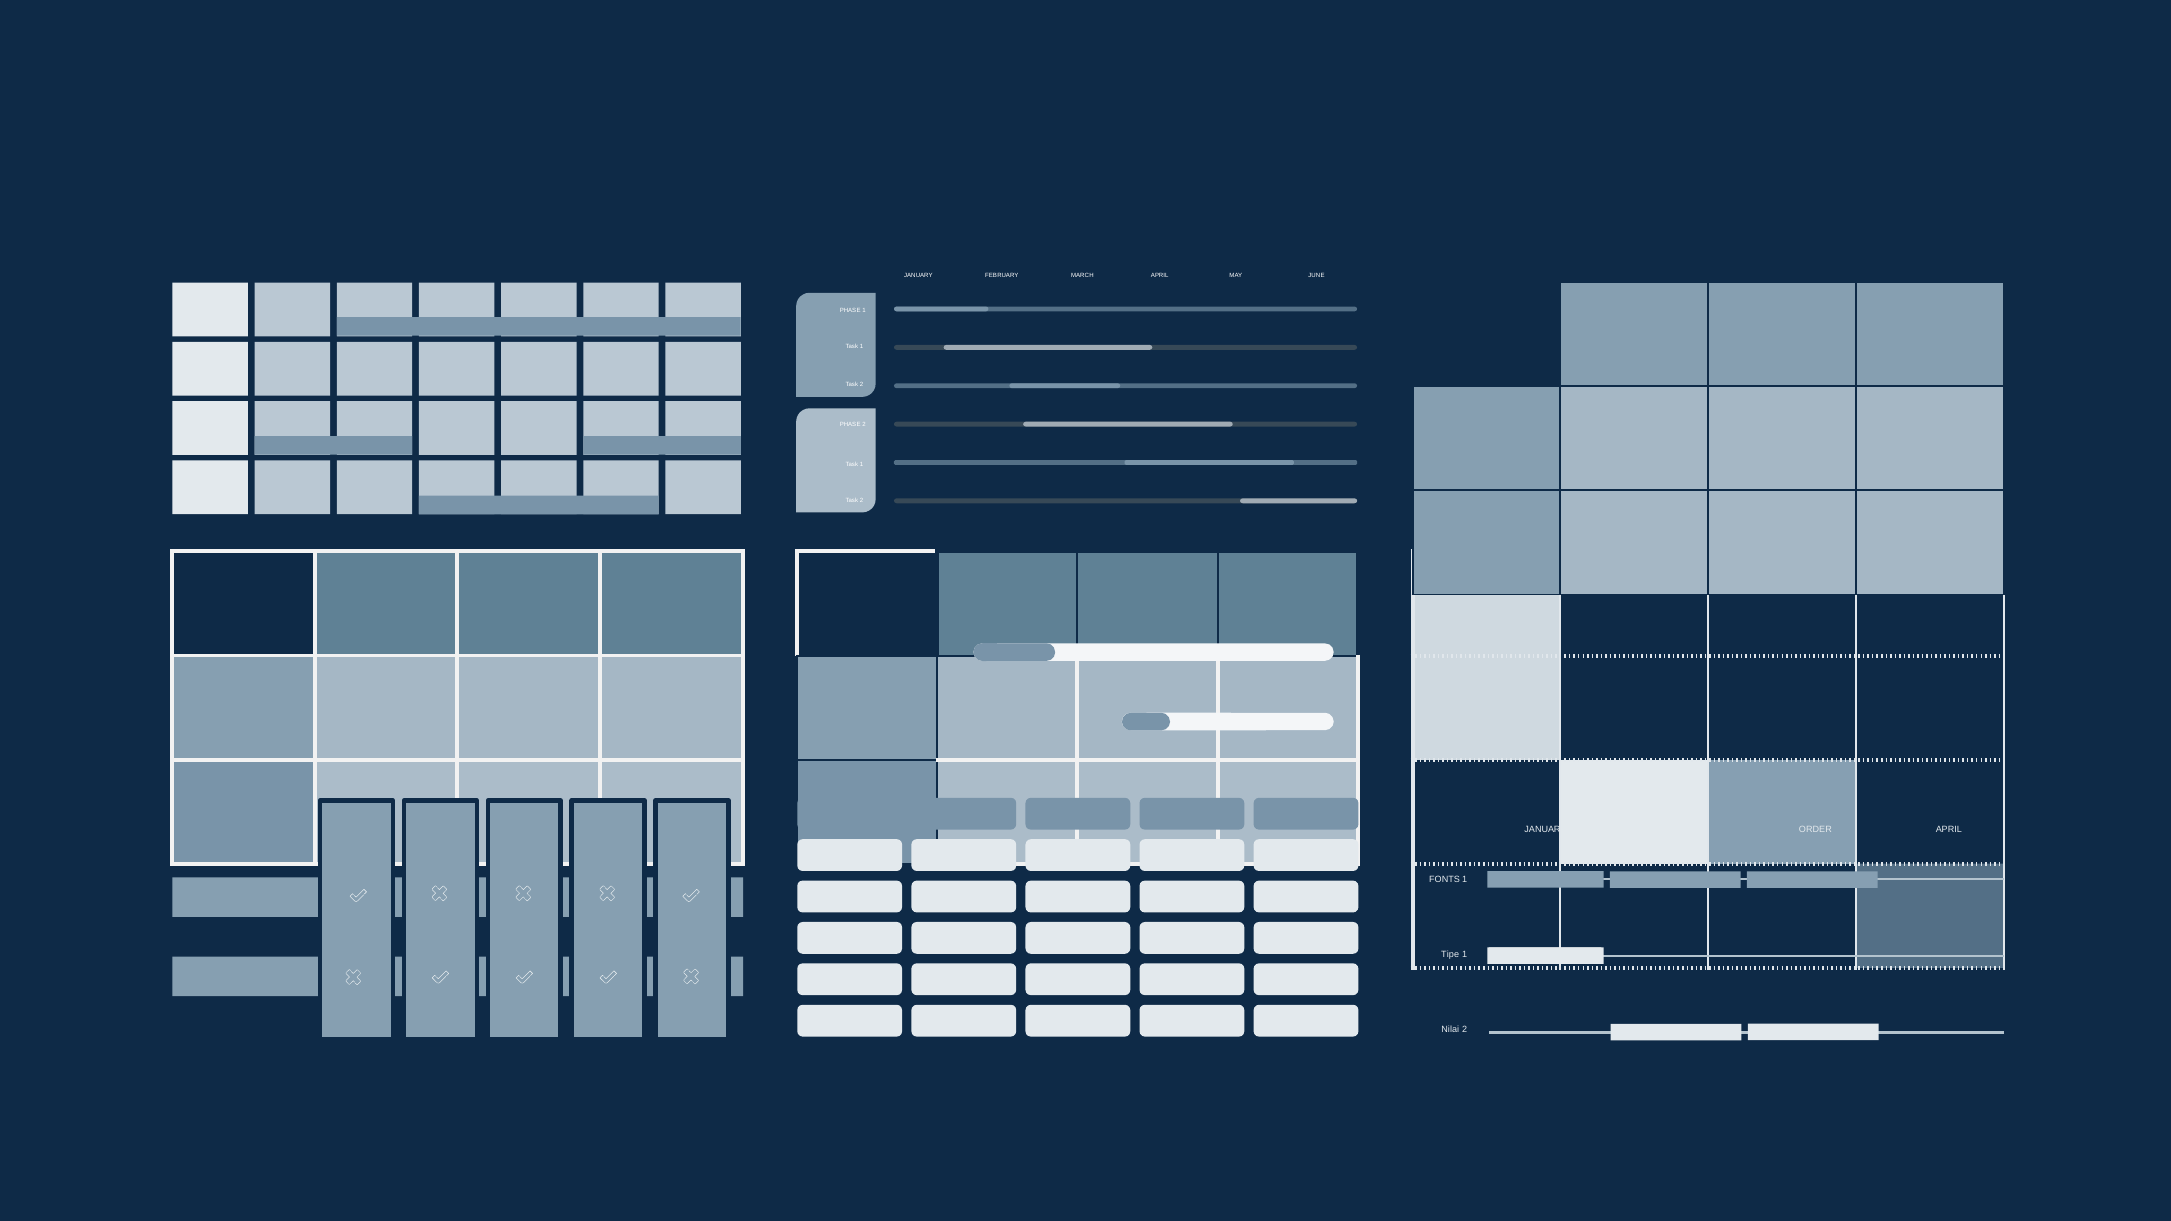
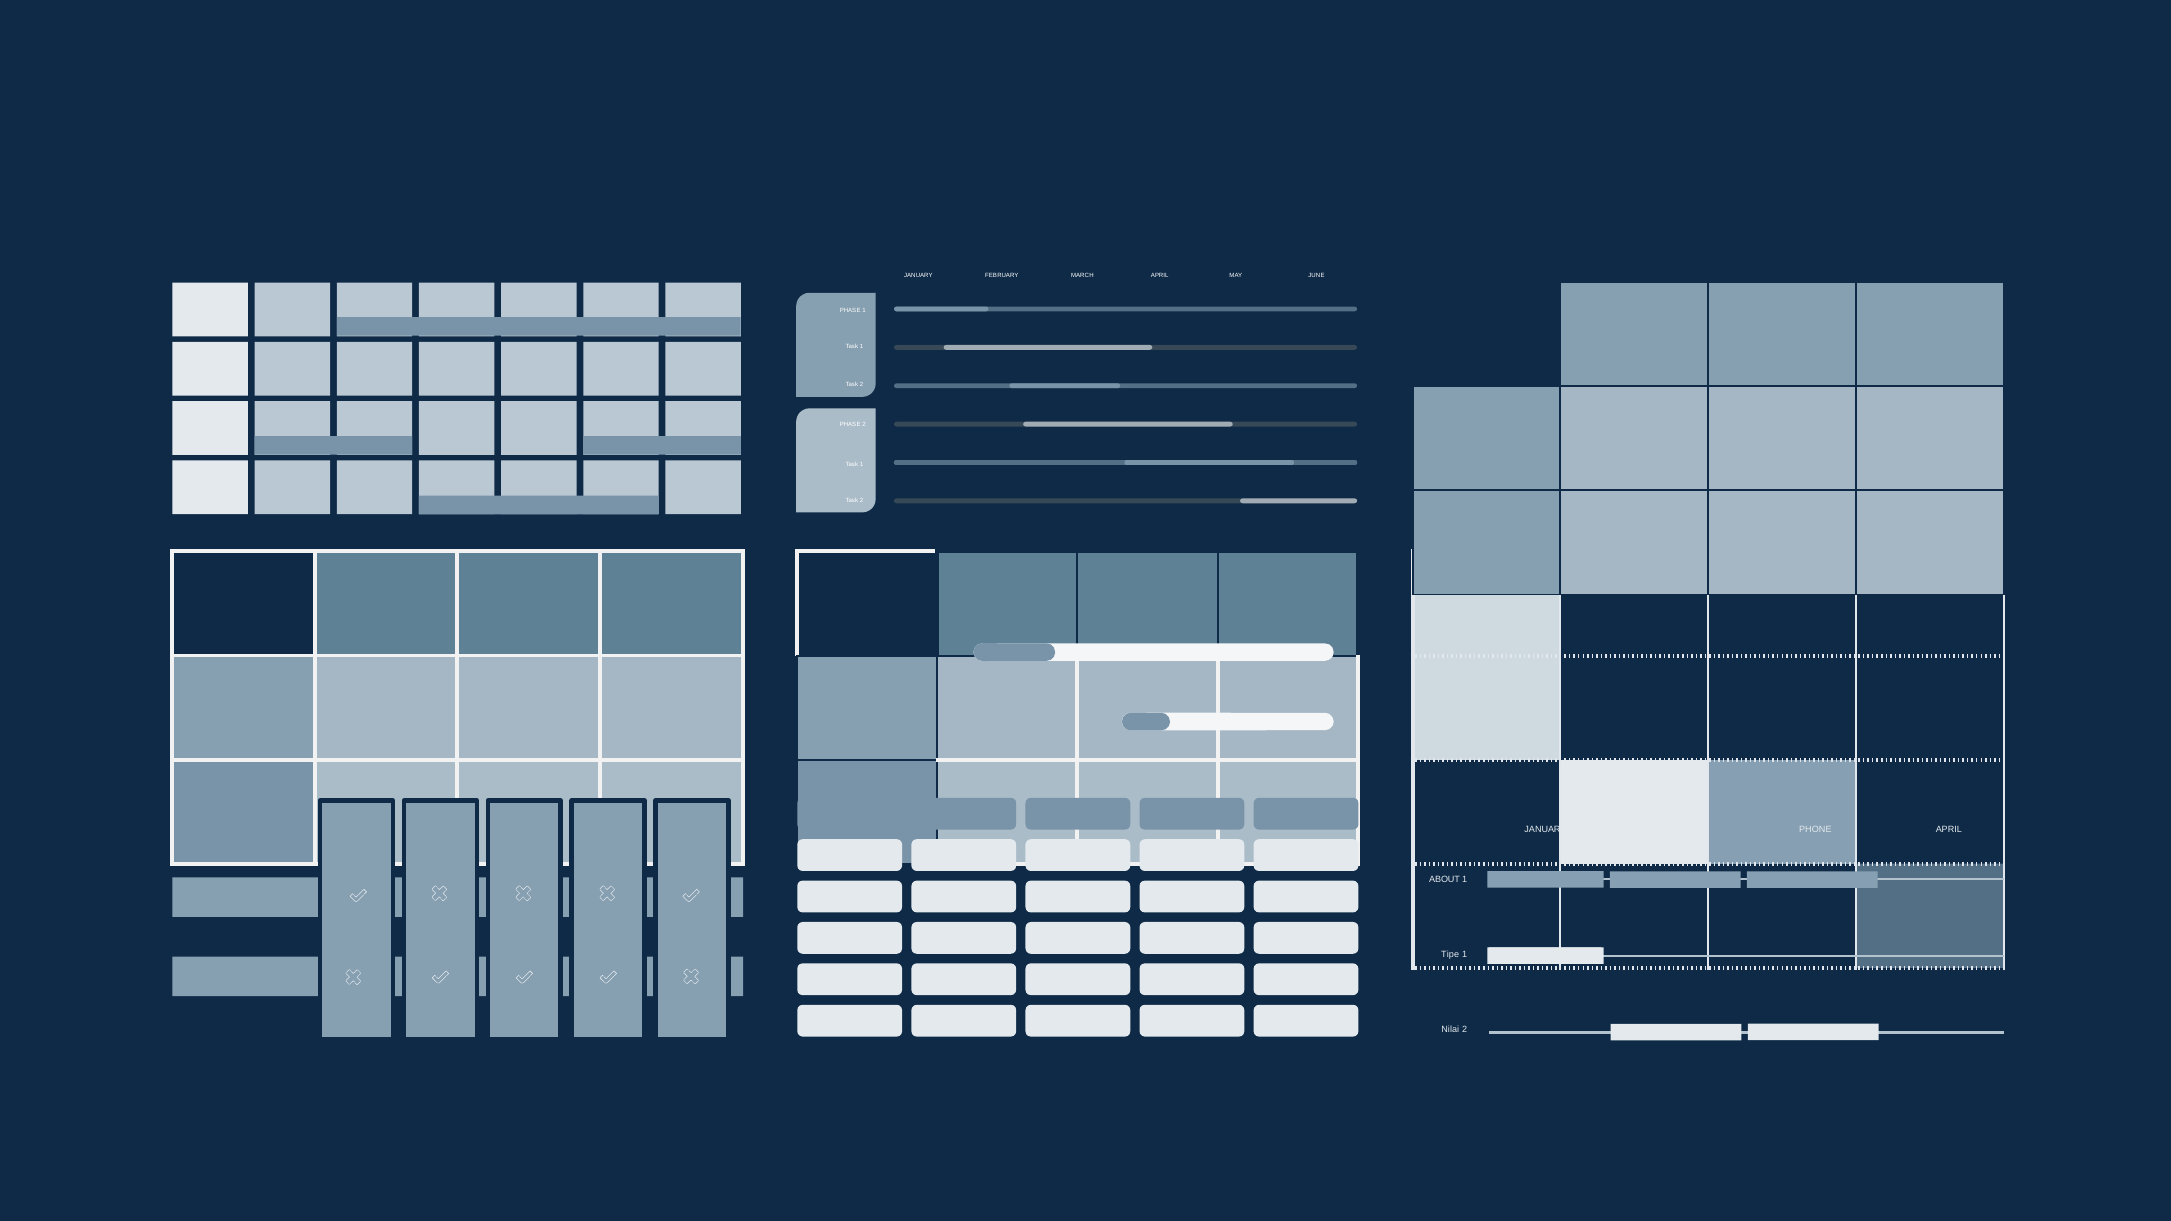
ORDER: ORDER -> PHONE
FONTS: FONTS -> ABOUT
